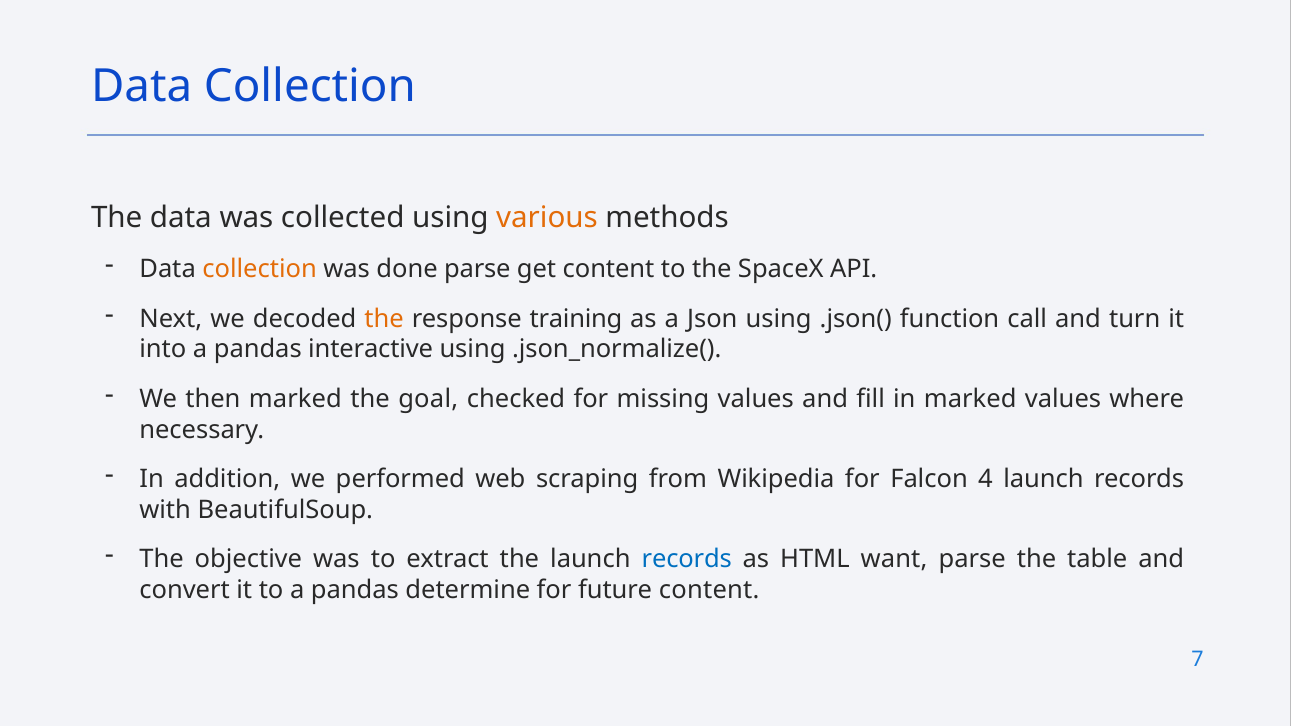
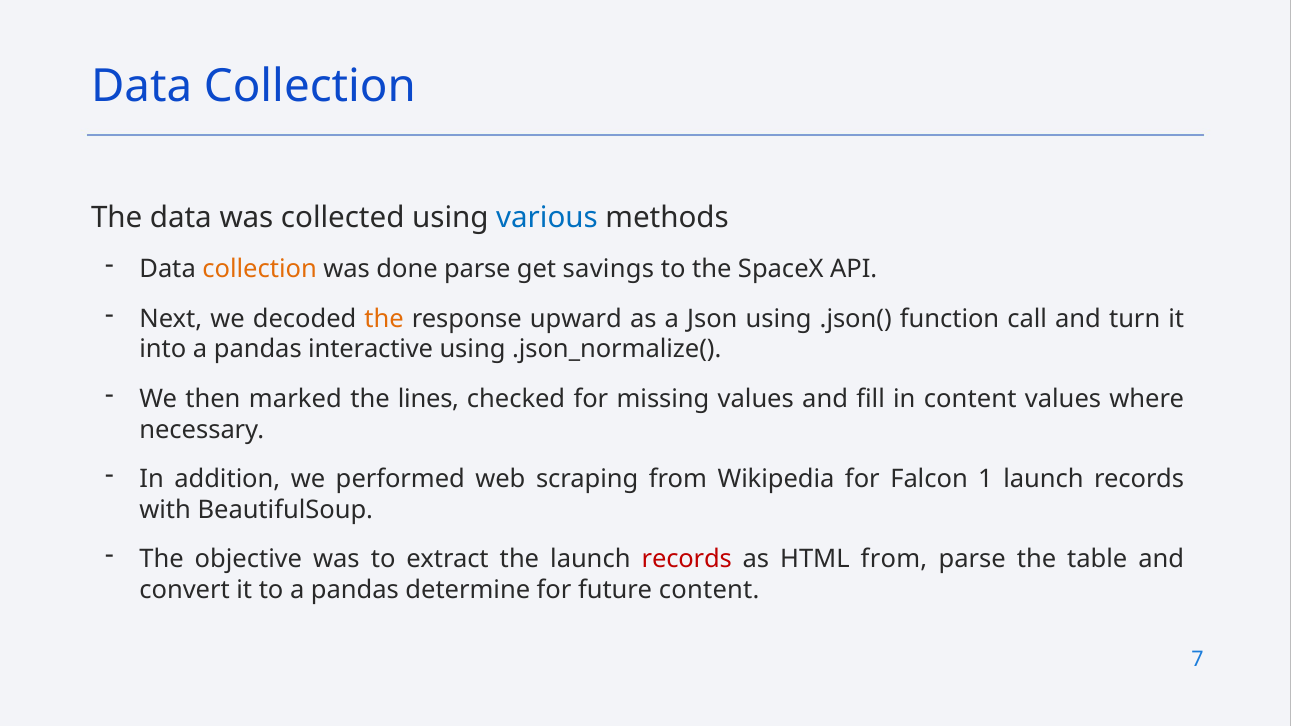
various colour: orange -> blue
get content: content -> savings
training: training -> upward
goal: goal -> lines
in marked: marked -> content
4: 4 -> 1
records at (687, 559) colour: blue -> red
HTML want: want -> from
